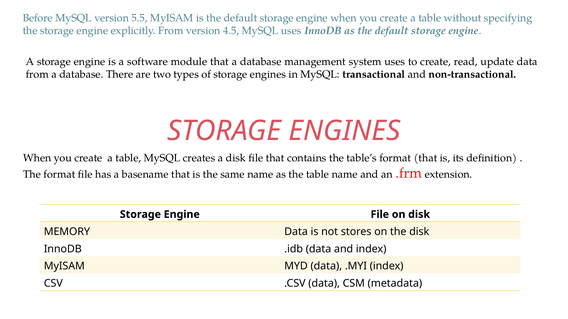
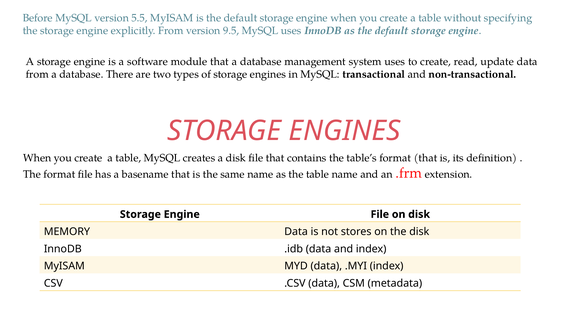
4.5: 4.5 -> 9.5
